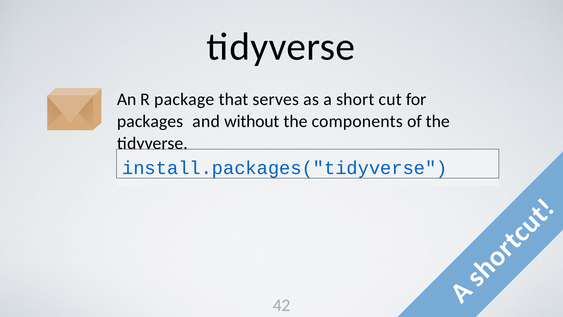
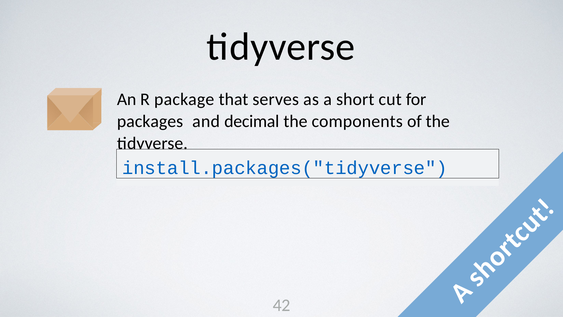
without: without -> decimal
